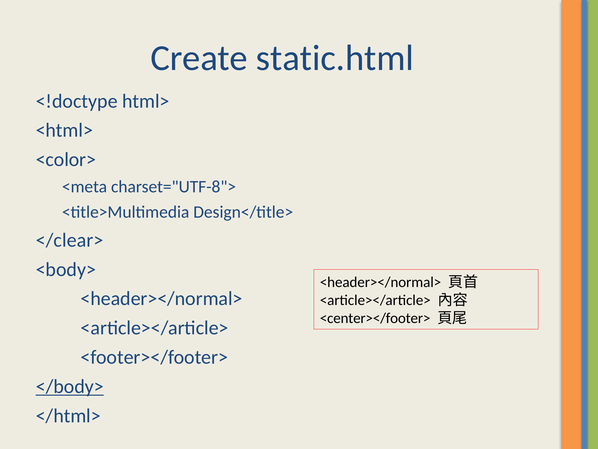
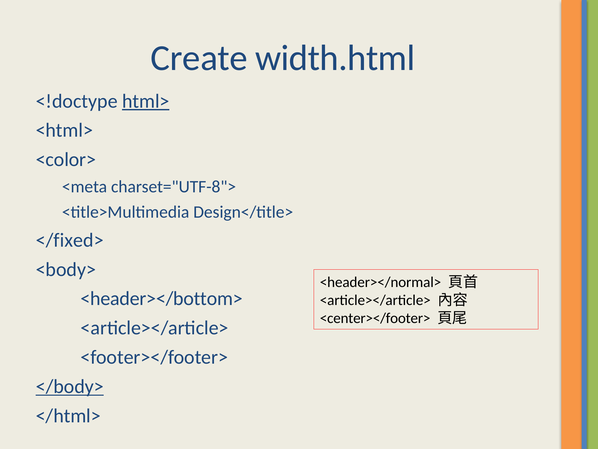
static.html: static.html -> width.html
html> underline: none -> present
</clear>: </clear> -> </fixed>
<header></normal> at (162, 298): <header></normal> -> <header></bottom>
